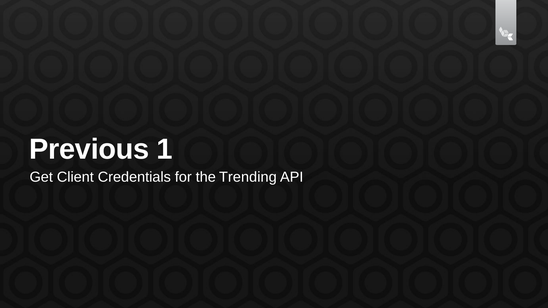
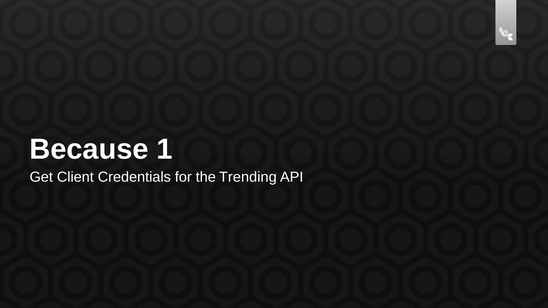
Previous: Previous -> Because
